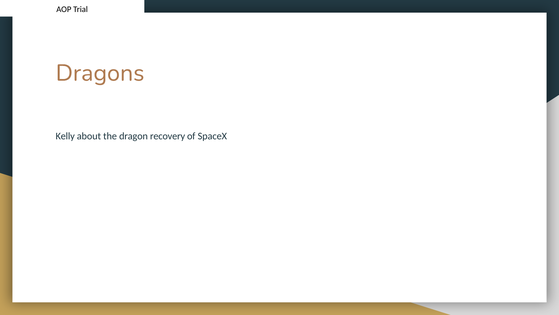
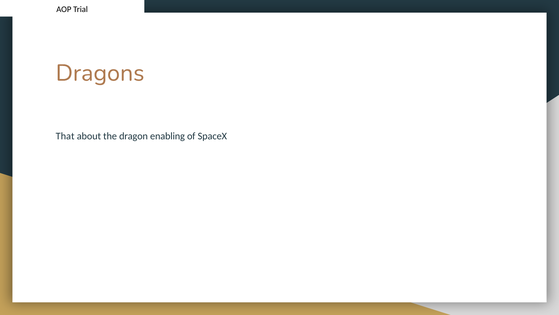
Kelly: Kelly -> That
recovery: recovery -> enabling
